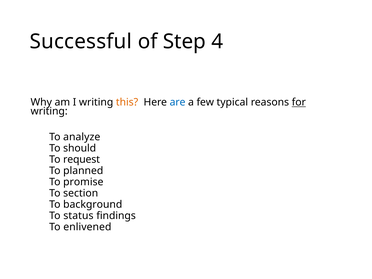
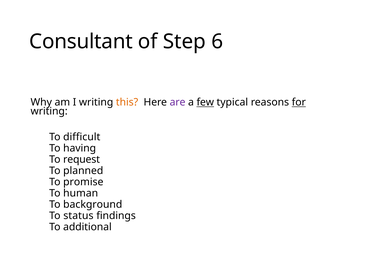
Successful: Successful -> Consultant
4: 4 -> 6
are colour: blue -> purple
few underline: none -> present
analyze: analyze -> difficult
should: should -> having
section: section -> human
enlivened: enlivened -> additional
